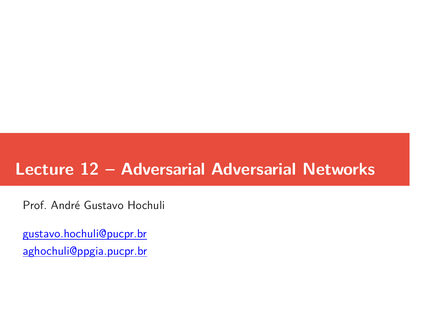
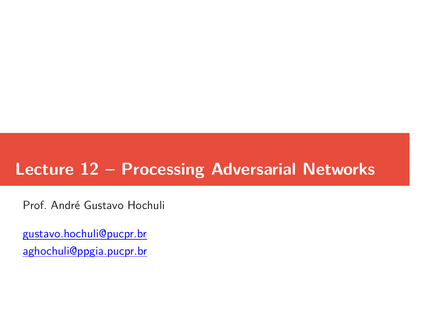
Adversarial at (163, 169): Adversarial -> Processing
